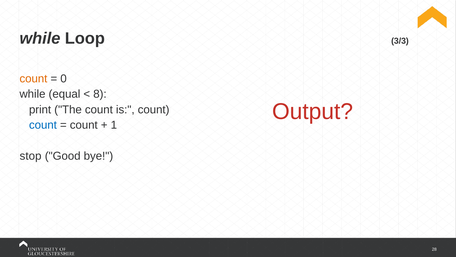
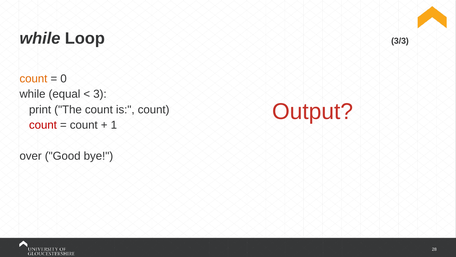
8: 8 -> 3
count at (43, 125) colour: blue -> red
stop: stop -> over
